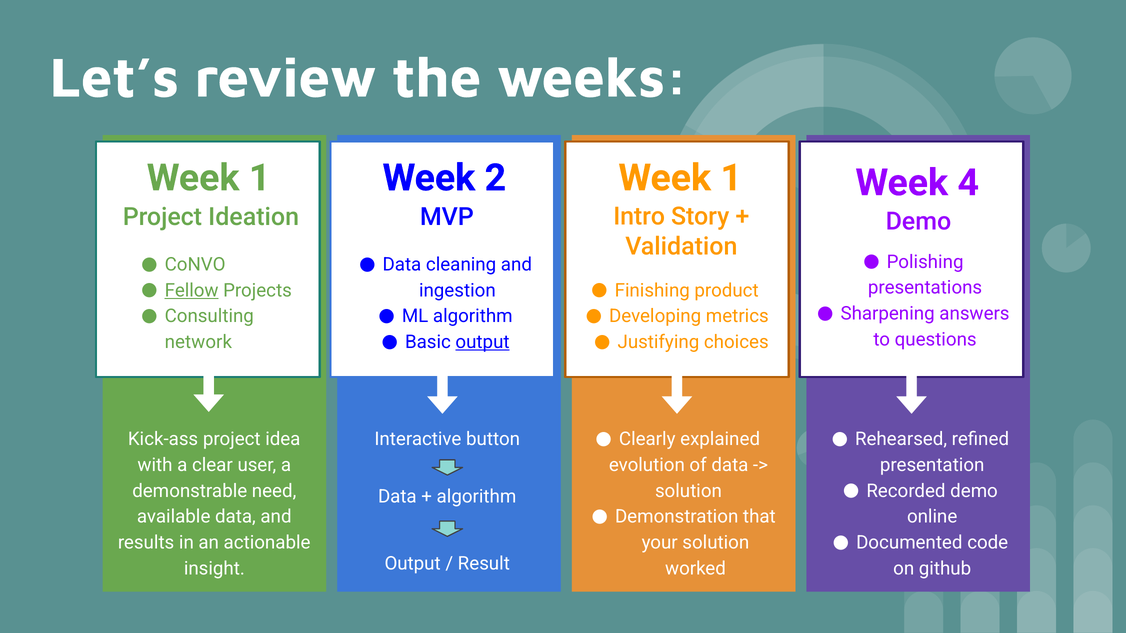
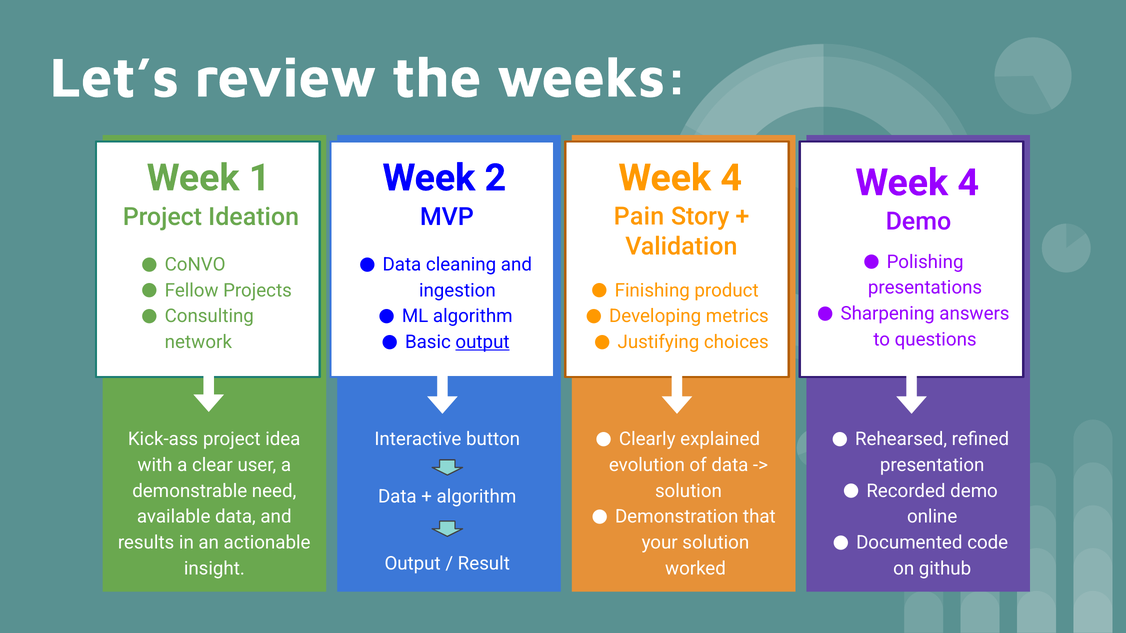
1 at (731, 178): 1 -> 4
Intro: Intro -> Pain
Fellow underline: present -> none
